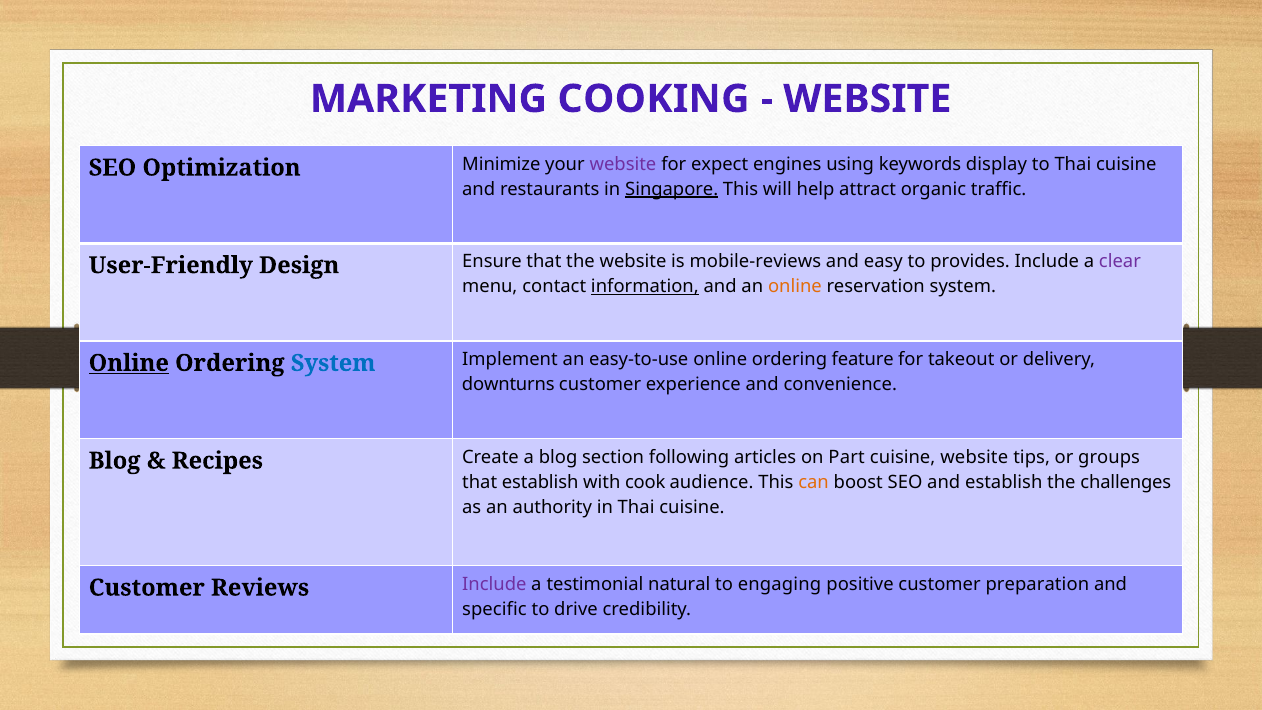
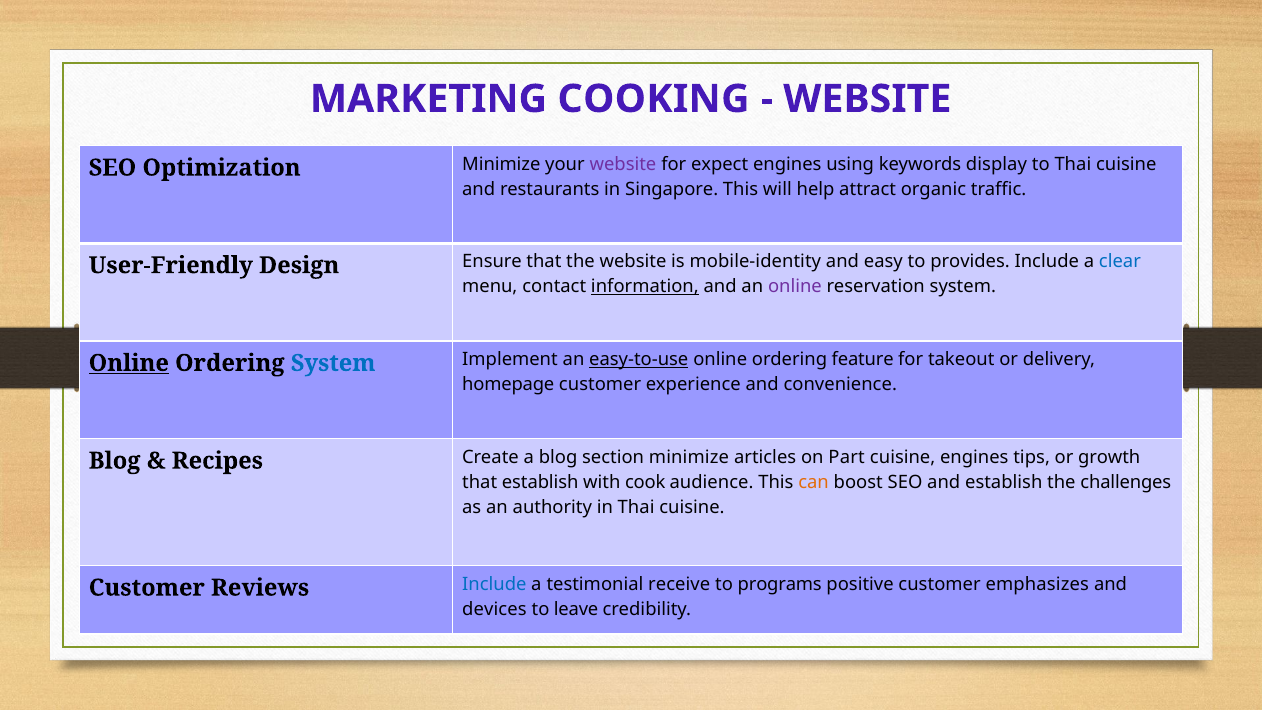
Singapore underline: present -> none
mobile-reviews: mobile-reviews -> mobile-identity
clear colour: purple -> blue
online at (795, 287) colour: orange -> purple
easy-to-use underline: none -> present
downturns: downturns -> homepage
section following: following -> minimize
cuisine website: website -> engines
groups: groups -> growth
Include at (494, 584) colour: purple -> blue
natural: natural -> receive
engaging: engaging -> programs
preparation: preparation -> emphasizes
specific: specific -> devices
drive: drive -> leave
